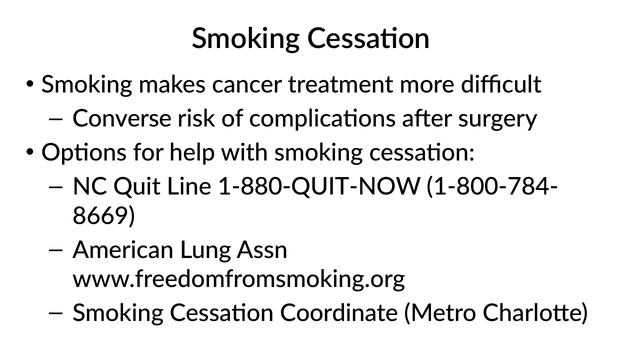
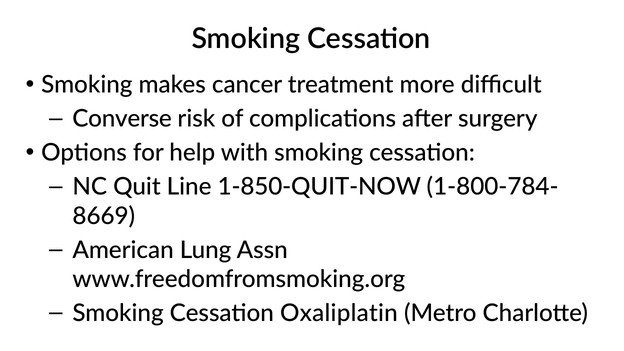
1-880-QUIT-NOW: 1-880-QUIT-NOW -> 1-850-QUIT-NOW
Coordinate: Coordinate -> Oxaliplatin
